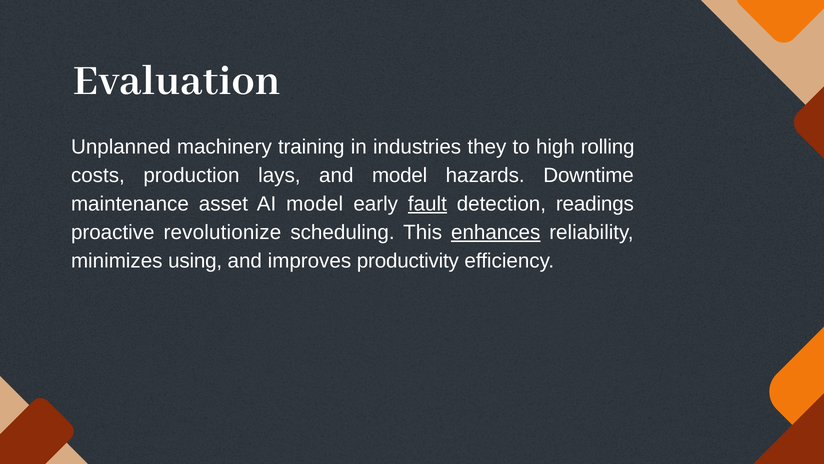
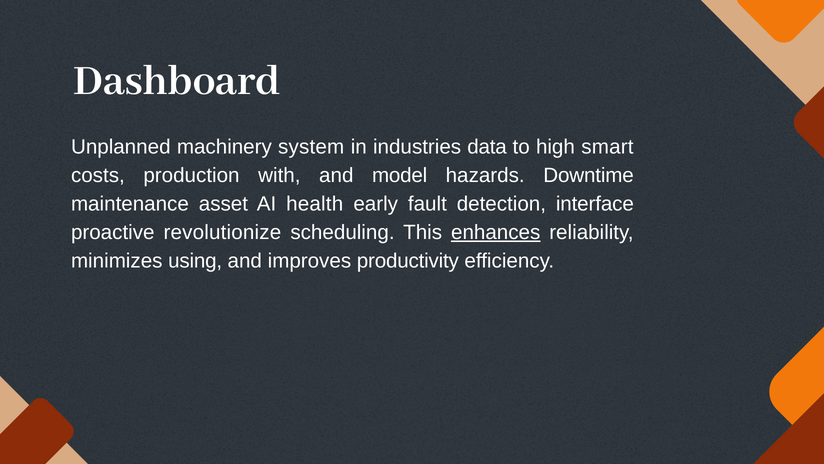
Evaluation: Evaluation -> Dashboard
training: training -> system
they: they -> data
rolling: rolling -> smart
lays: lays -> with
AI model: model -> health
fault underline: present -> none
readings: readings -> interface
